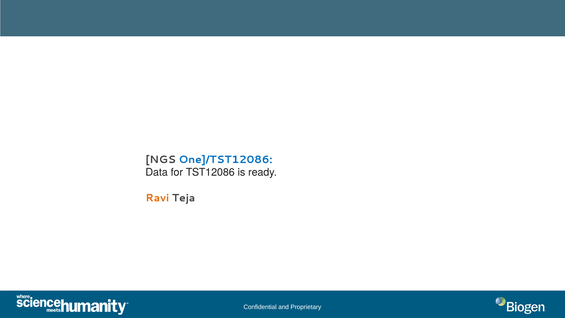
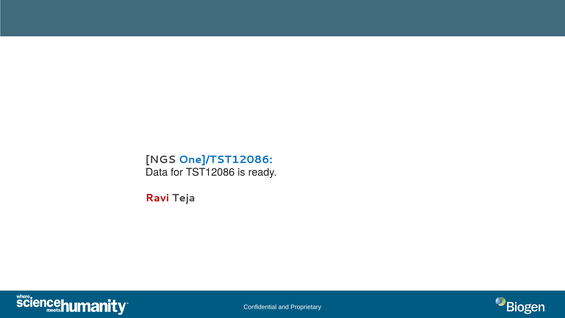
Ravi colour: orange -> red
